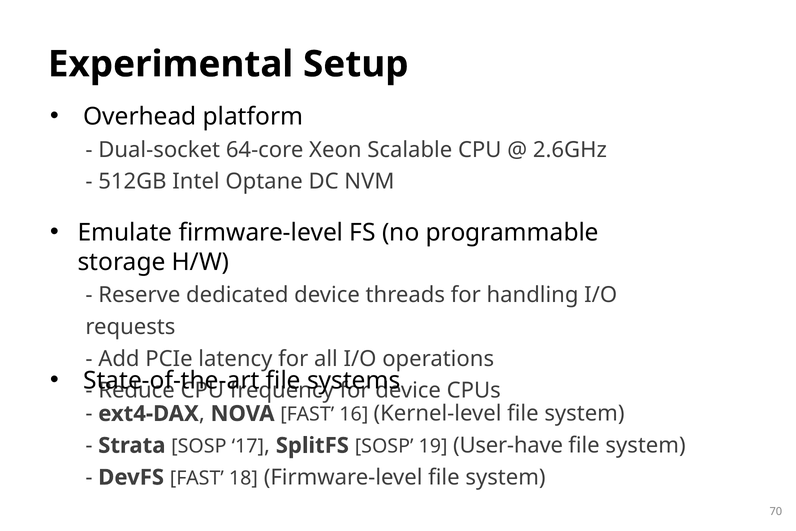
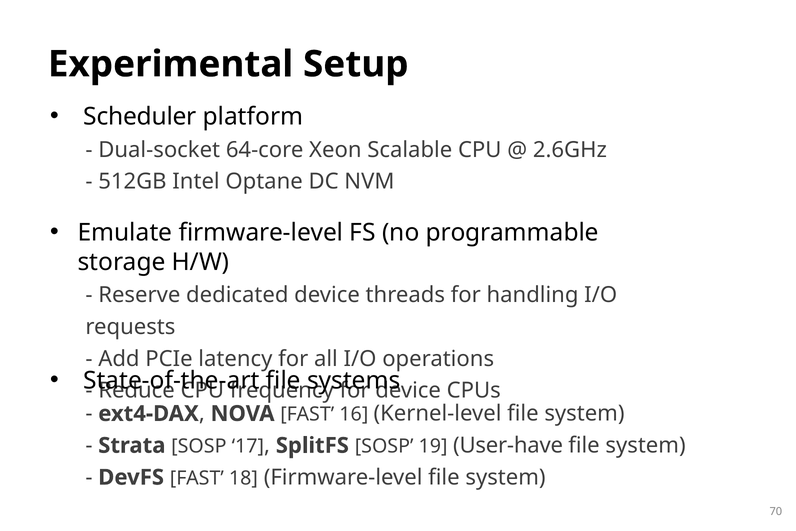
Overhead: Overhead -> Scheduler
